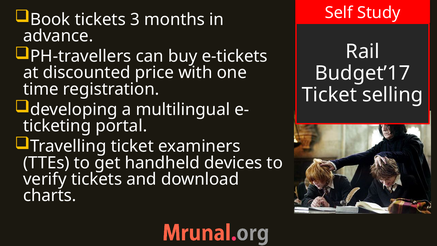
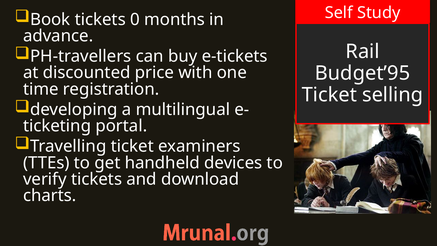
3: 3 -> 0
Budget’17: Budget’17 -> Budget’95
